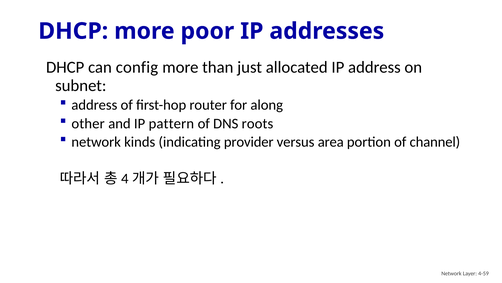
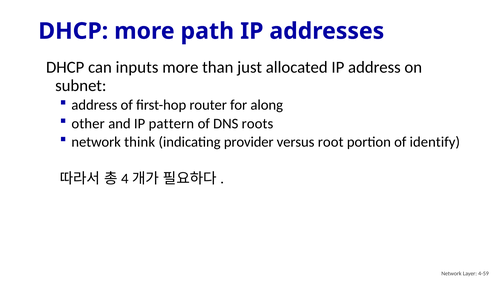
poor: poor -> path
config: config -> inputs
kinds: kinds -> think
area: area -> root
channel: channel -> identify
